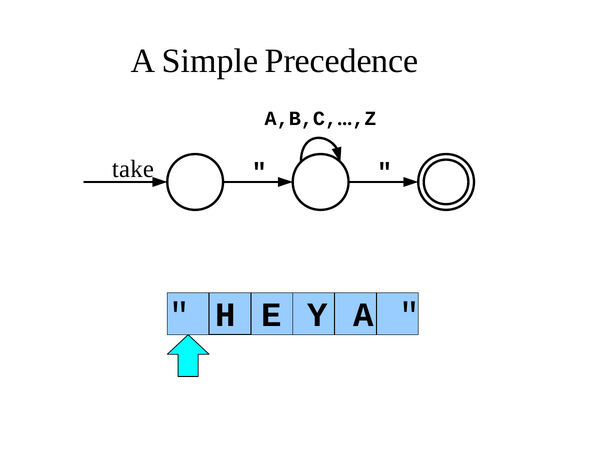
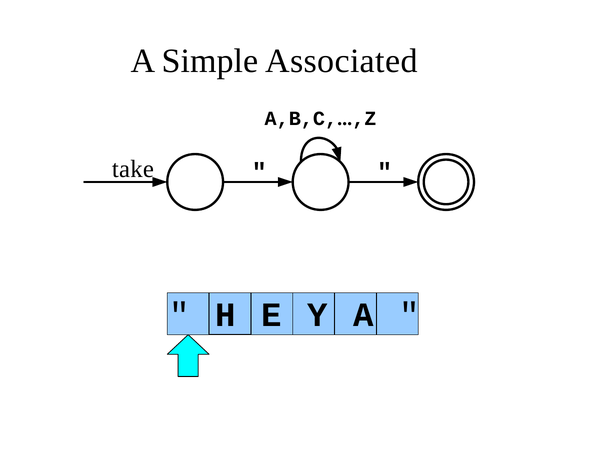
Precedence: Precedence -> Associated
